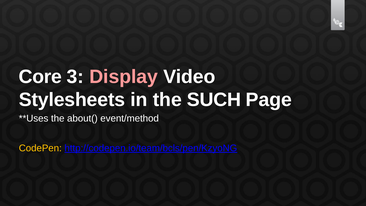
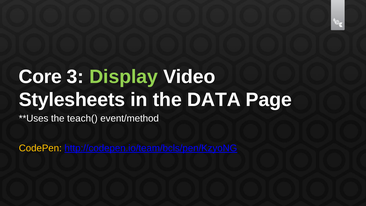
Display colour: pink -> light green
SUCH: SUCH -> DATA
about(: about( -> teach(
